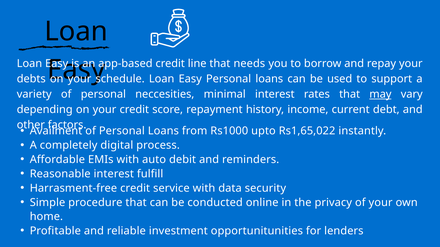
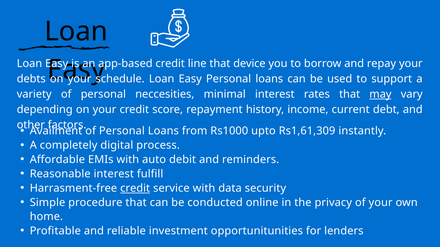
needs: needs -> device
Rs1,65,022: Rs1,65,022 -> Rs1,61,309
credit at (135, 189) underline: none -> present
